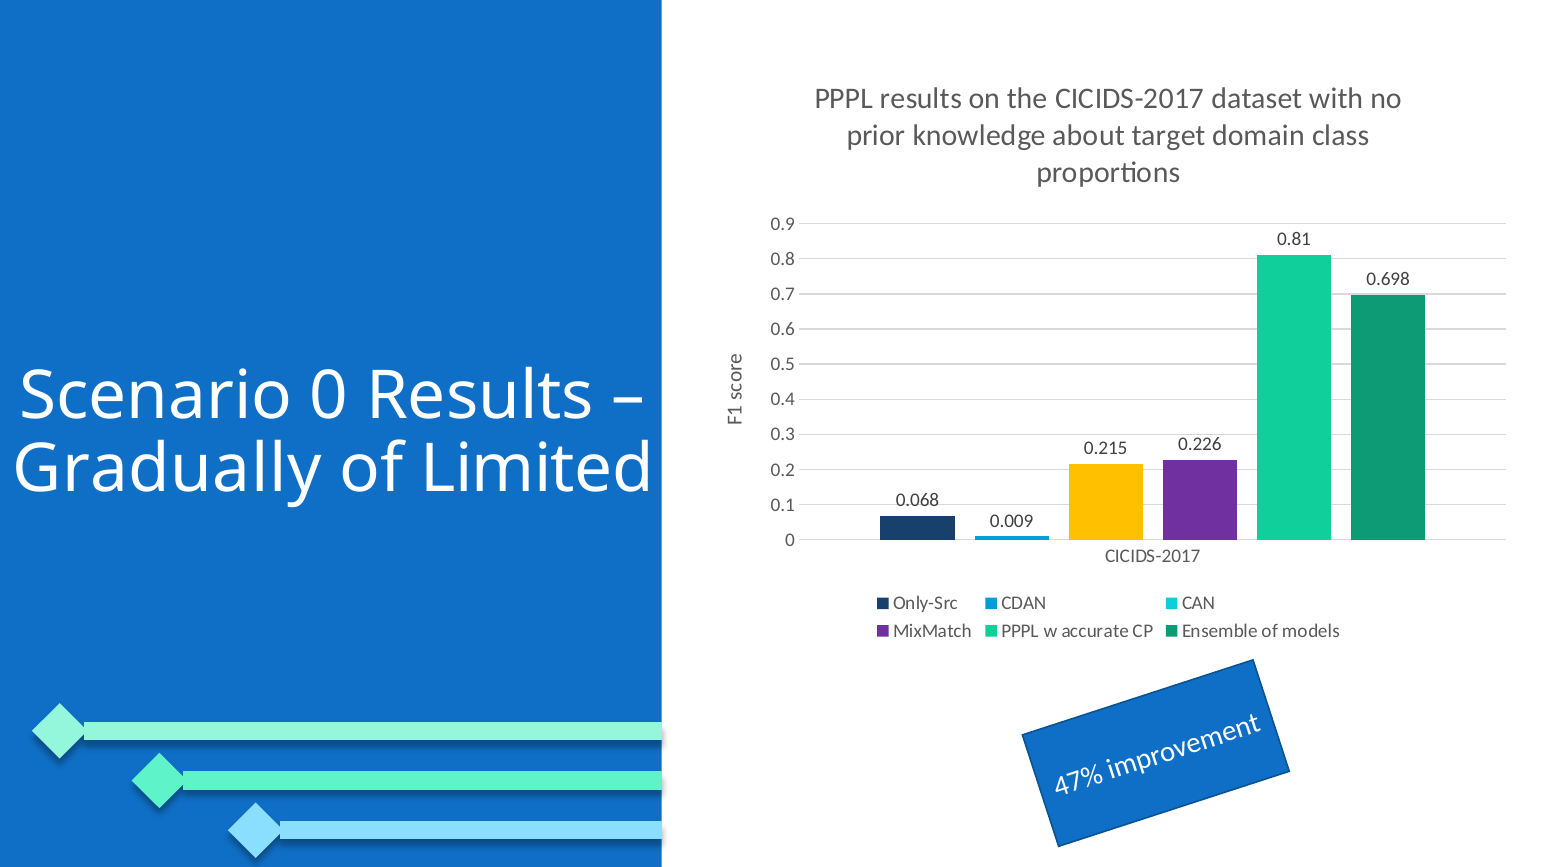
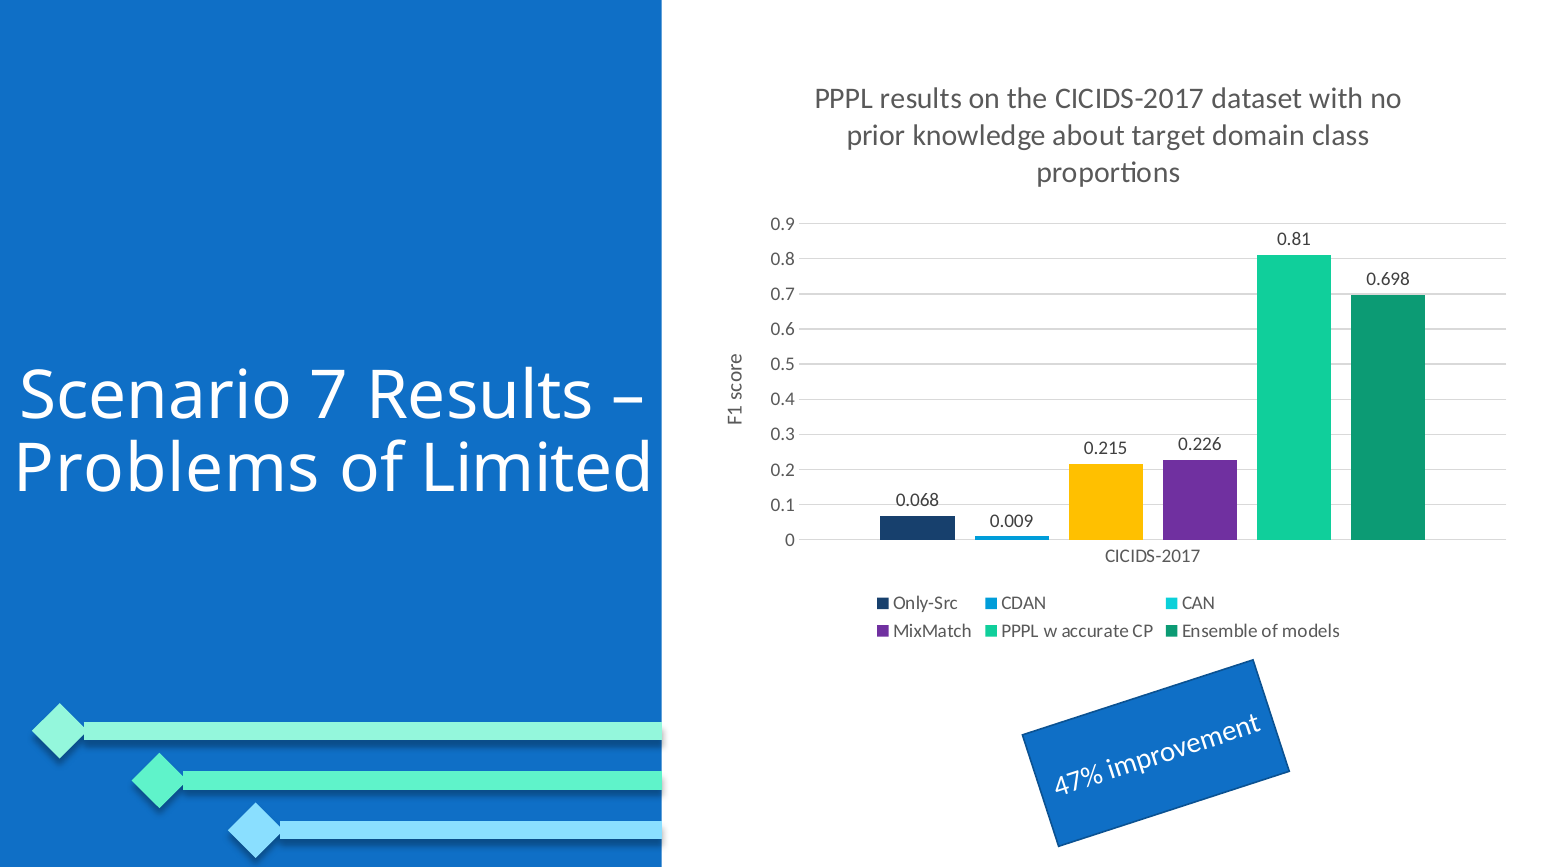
Scenario 0: 0 -> 7
Gradually: Gradually -> Problems
